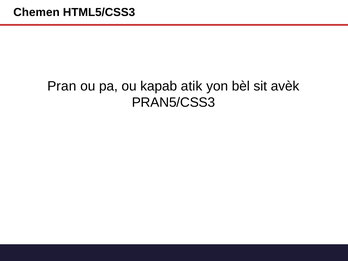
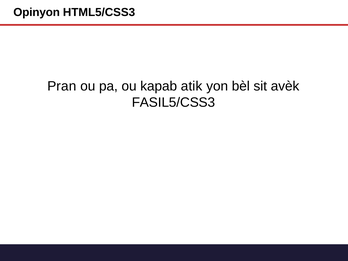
Chemen: Chemen -> Opinyon
PRAN5/CSS3: PRAN5/CSS3 -> FASIL5/CSS3
